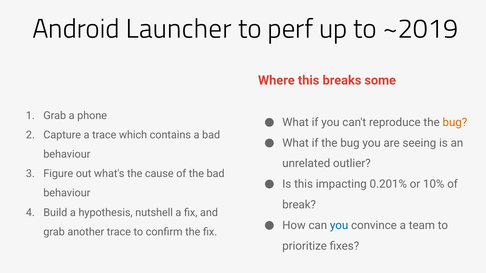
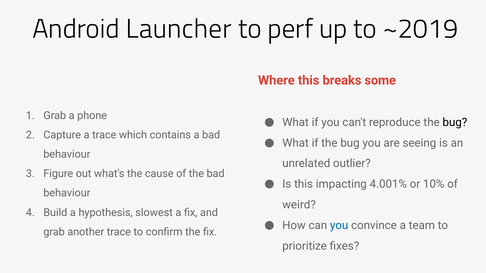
bug at (455, 122) colour: orange -> black
0.201%: 0.201% -> 4.001%
break: break -> weird
nutshell: nutshell -> slowest
